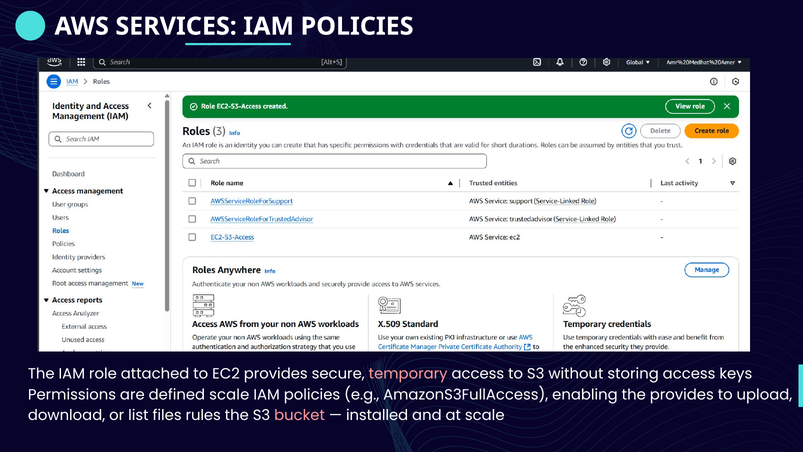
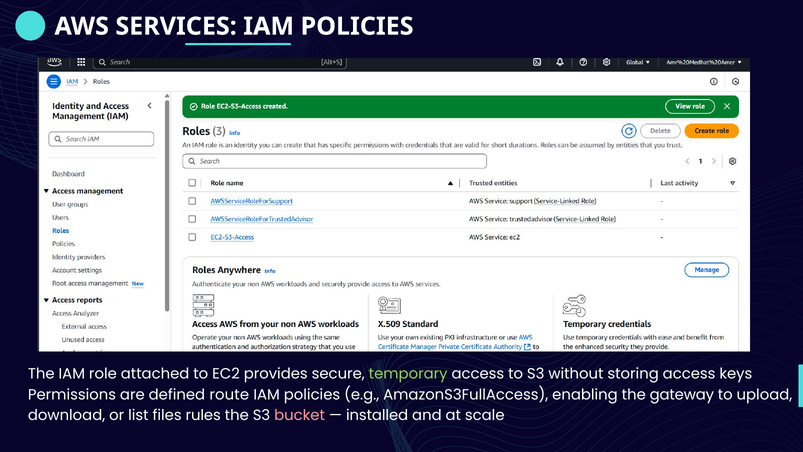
temporary colour: pink -> light green
defined scale: scale -> route
the provides: provides -> gateway
